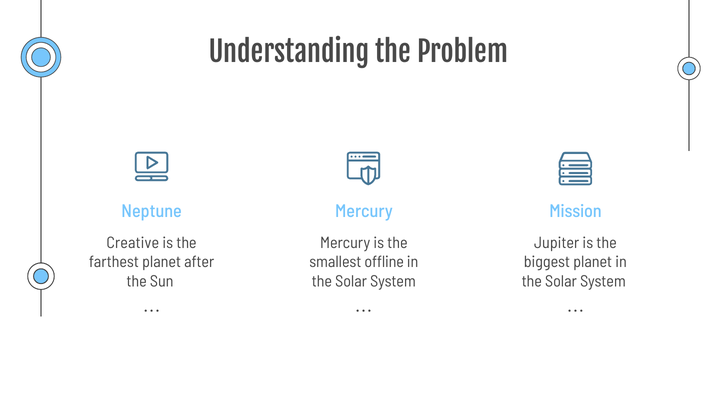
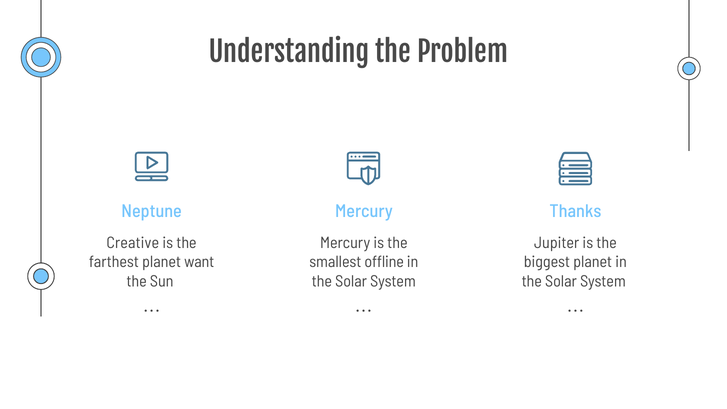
Mission: Mission -> Thanks
after: after -> want
